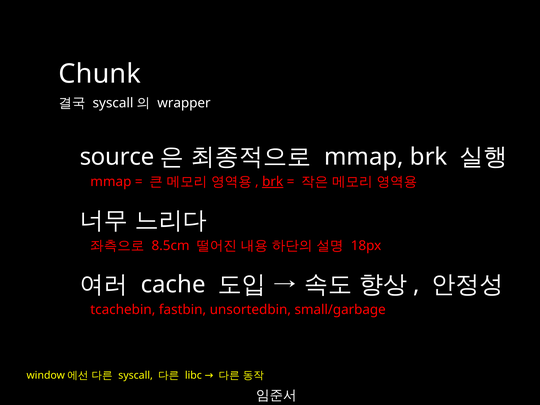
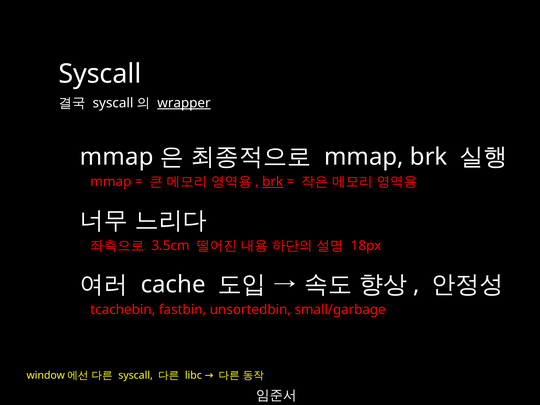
Chunk at (100, 74): Chunk -> Syscall
wrapper underline: none -> present
source at (117, 157): source -> mmap
8.5cm: 8.5cm -> 3.5cm
